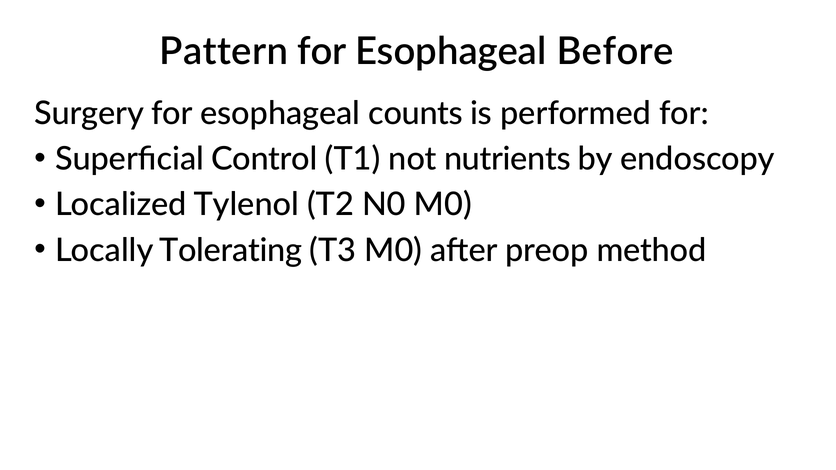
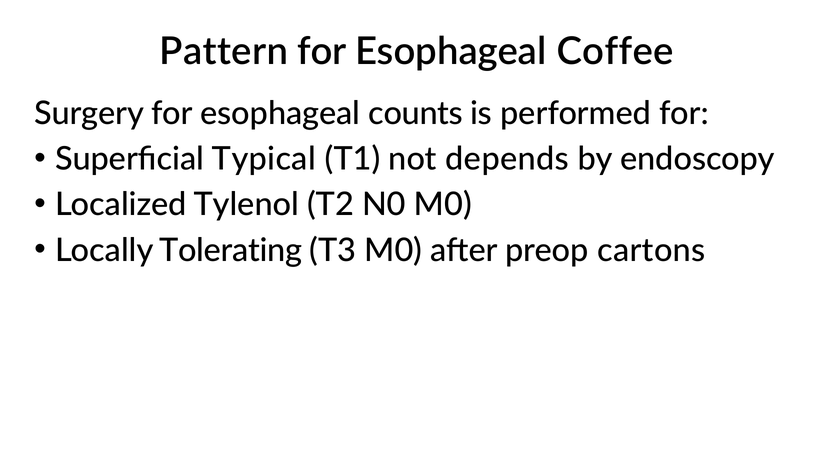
Before: Before -> Coffee
Control: Control -> Typical
nutrients: nutrients -> depends
method: method -> cartons
